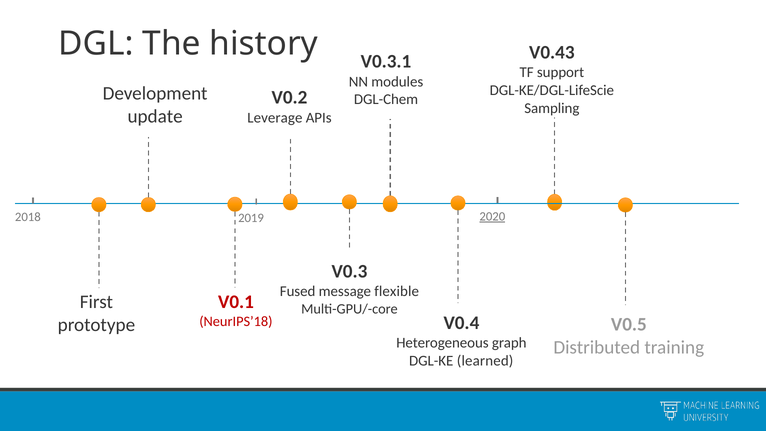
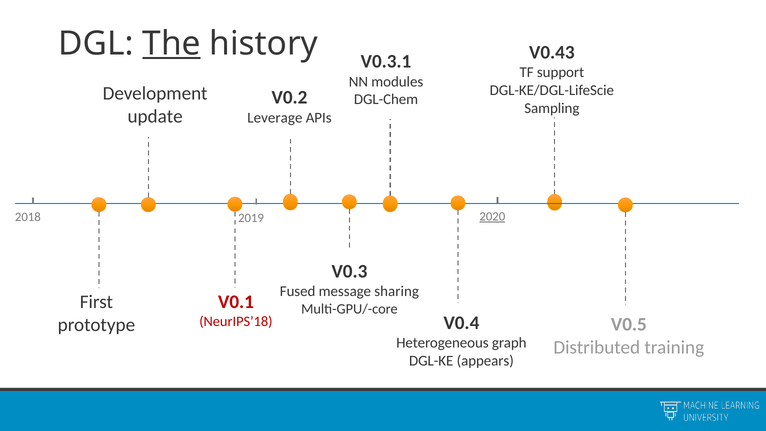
The underline: none -> present
flexible: flexible -> sharing
learned: learned -> appears
